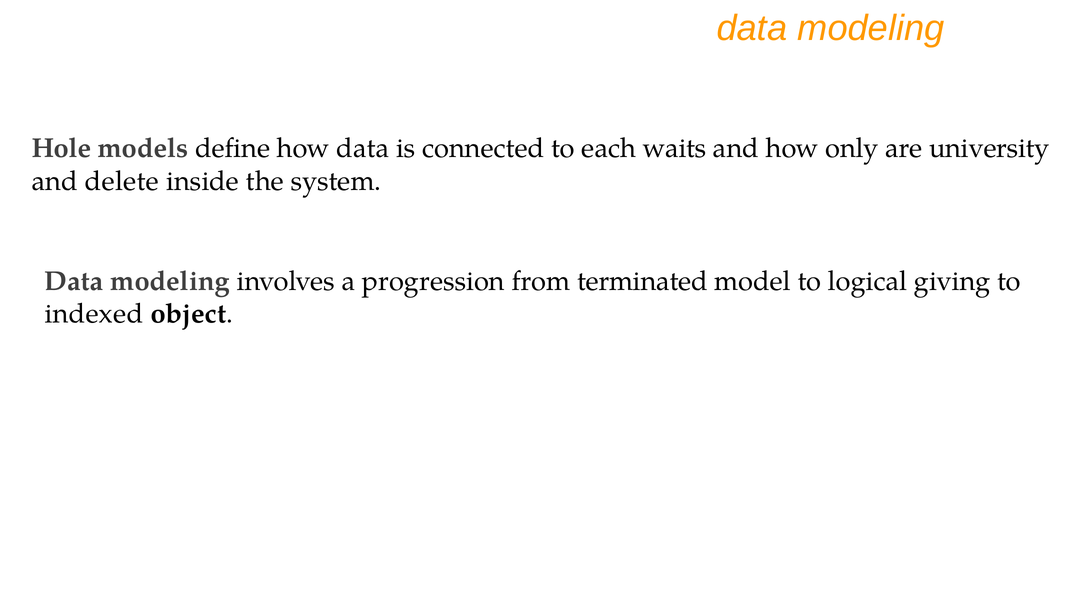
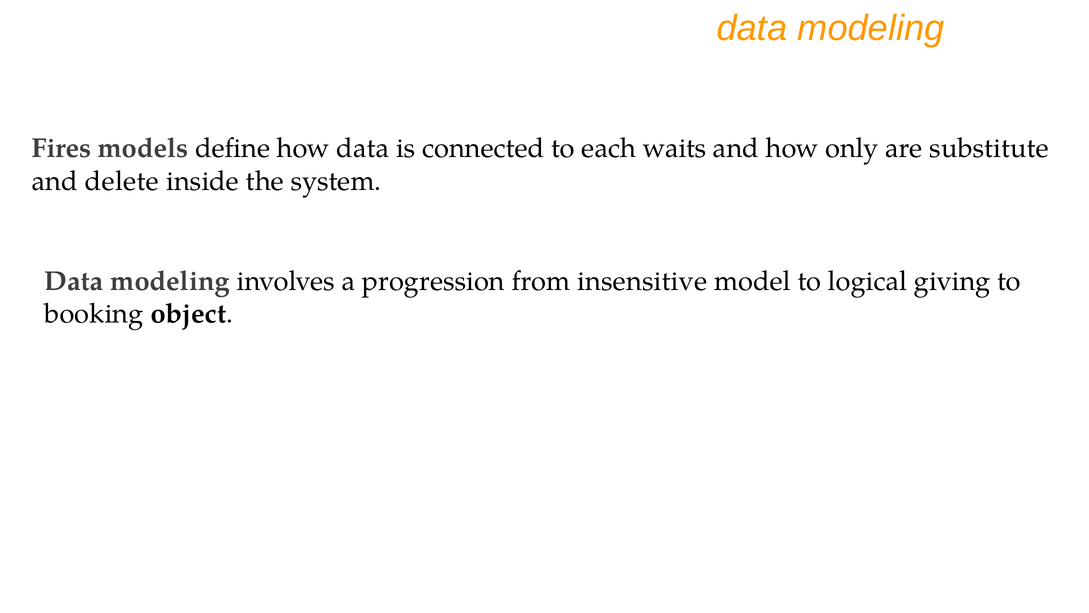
Hole: Hole -> Fires
university: university -> substitute
terminated: terminated -> insensitive
indexed: indexed -> booking
